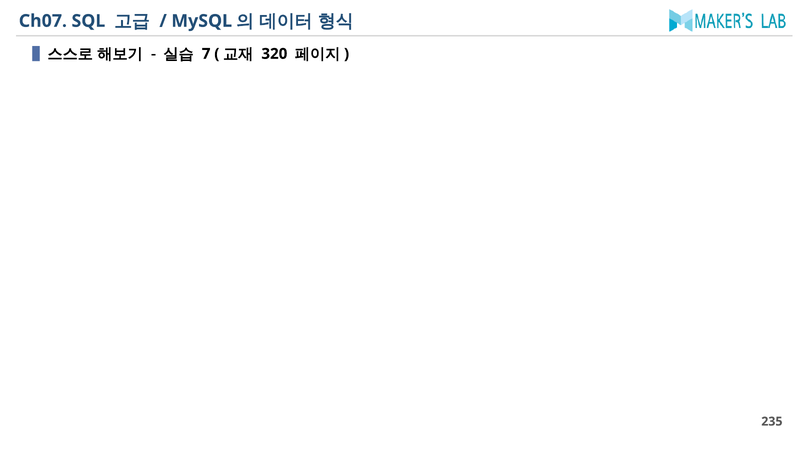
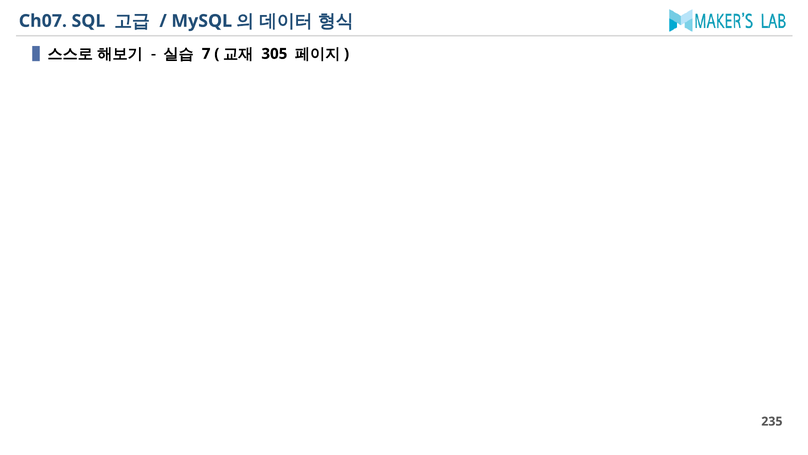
320: 320 -> 305
